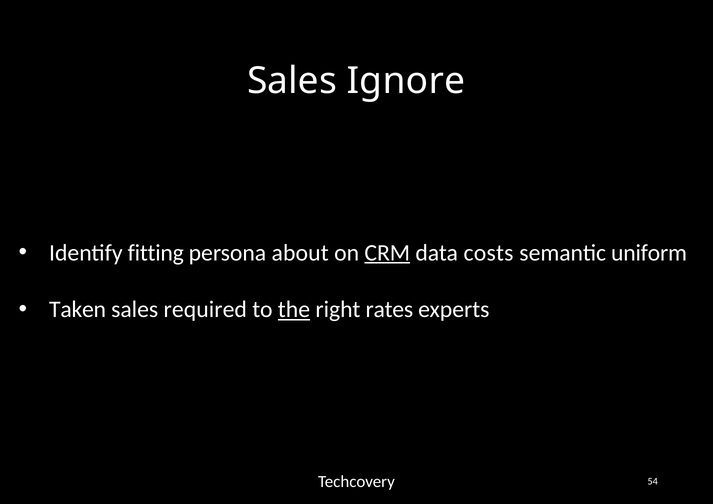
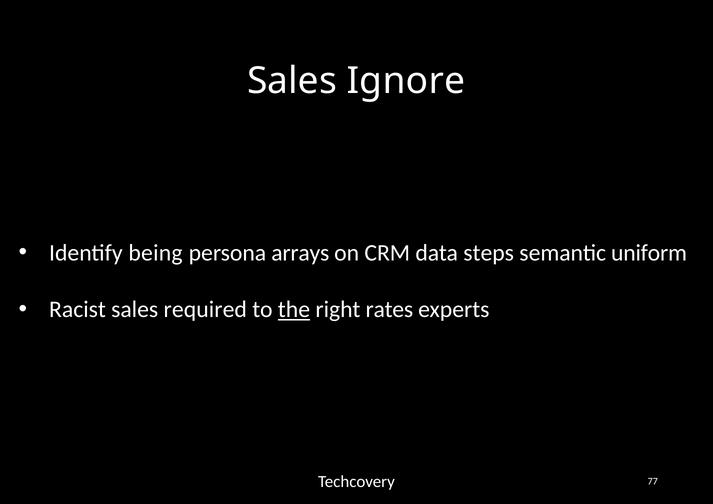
fitting: fitting -> being
about: about -> arrays
CRM underline: present -> none
costs: costs -> steps
Taken: Taken -> Racist
54: 54 -> 77
